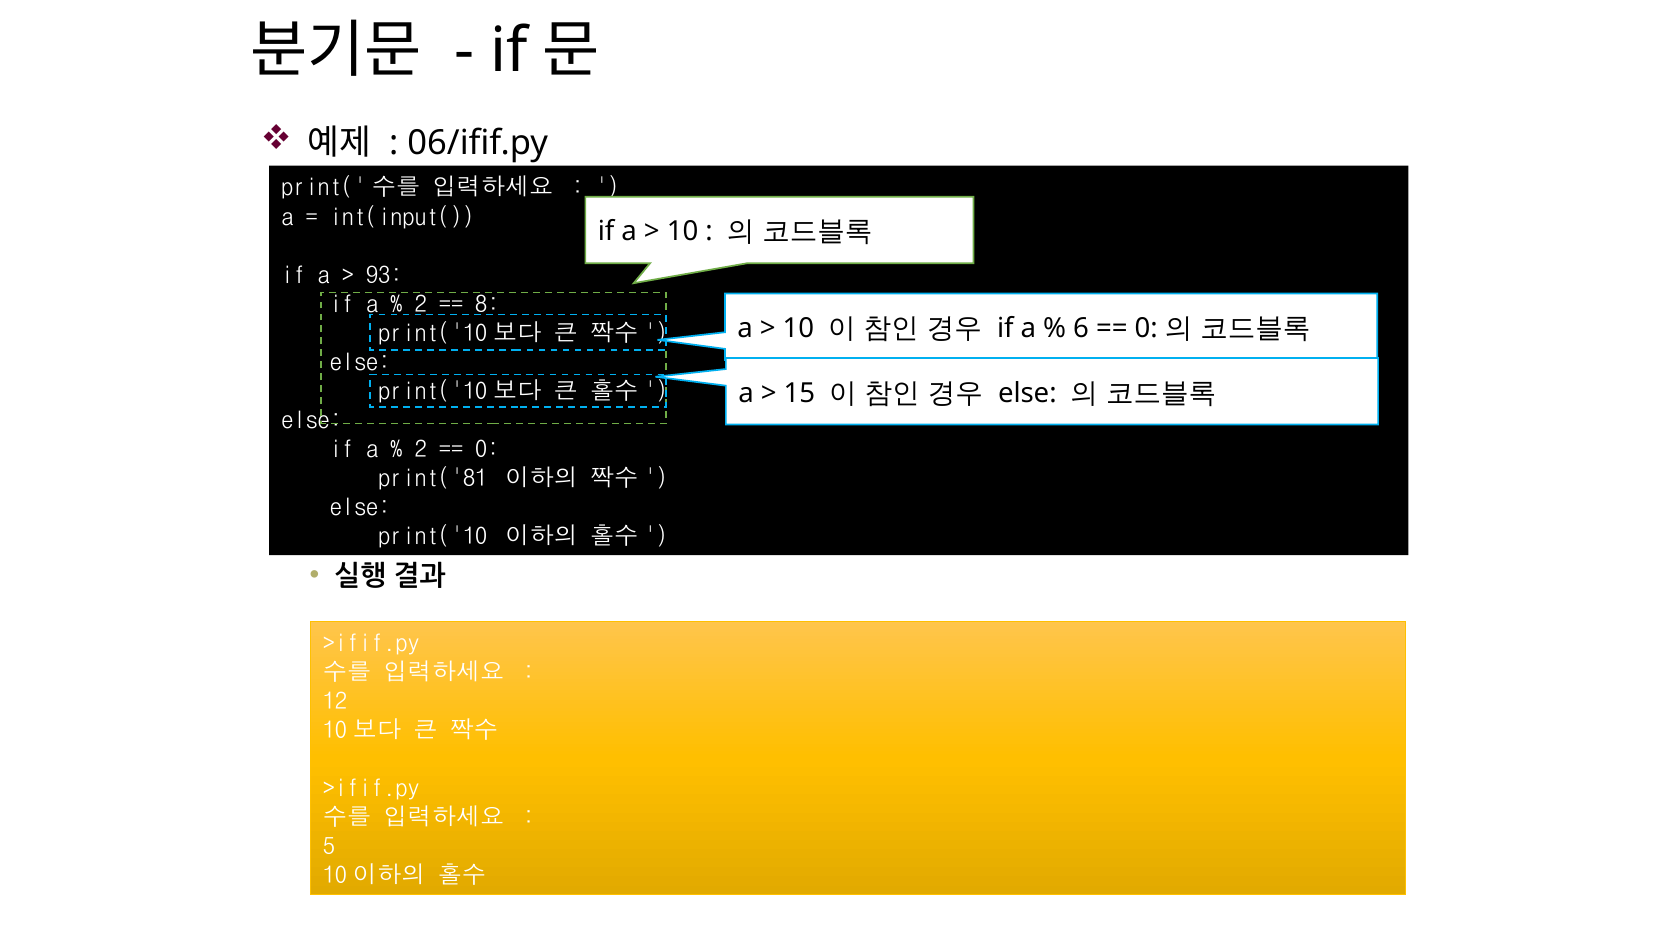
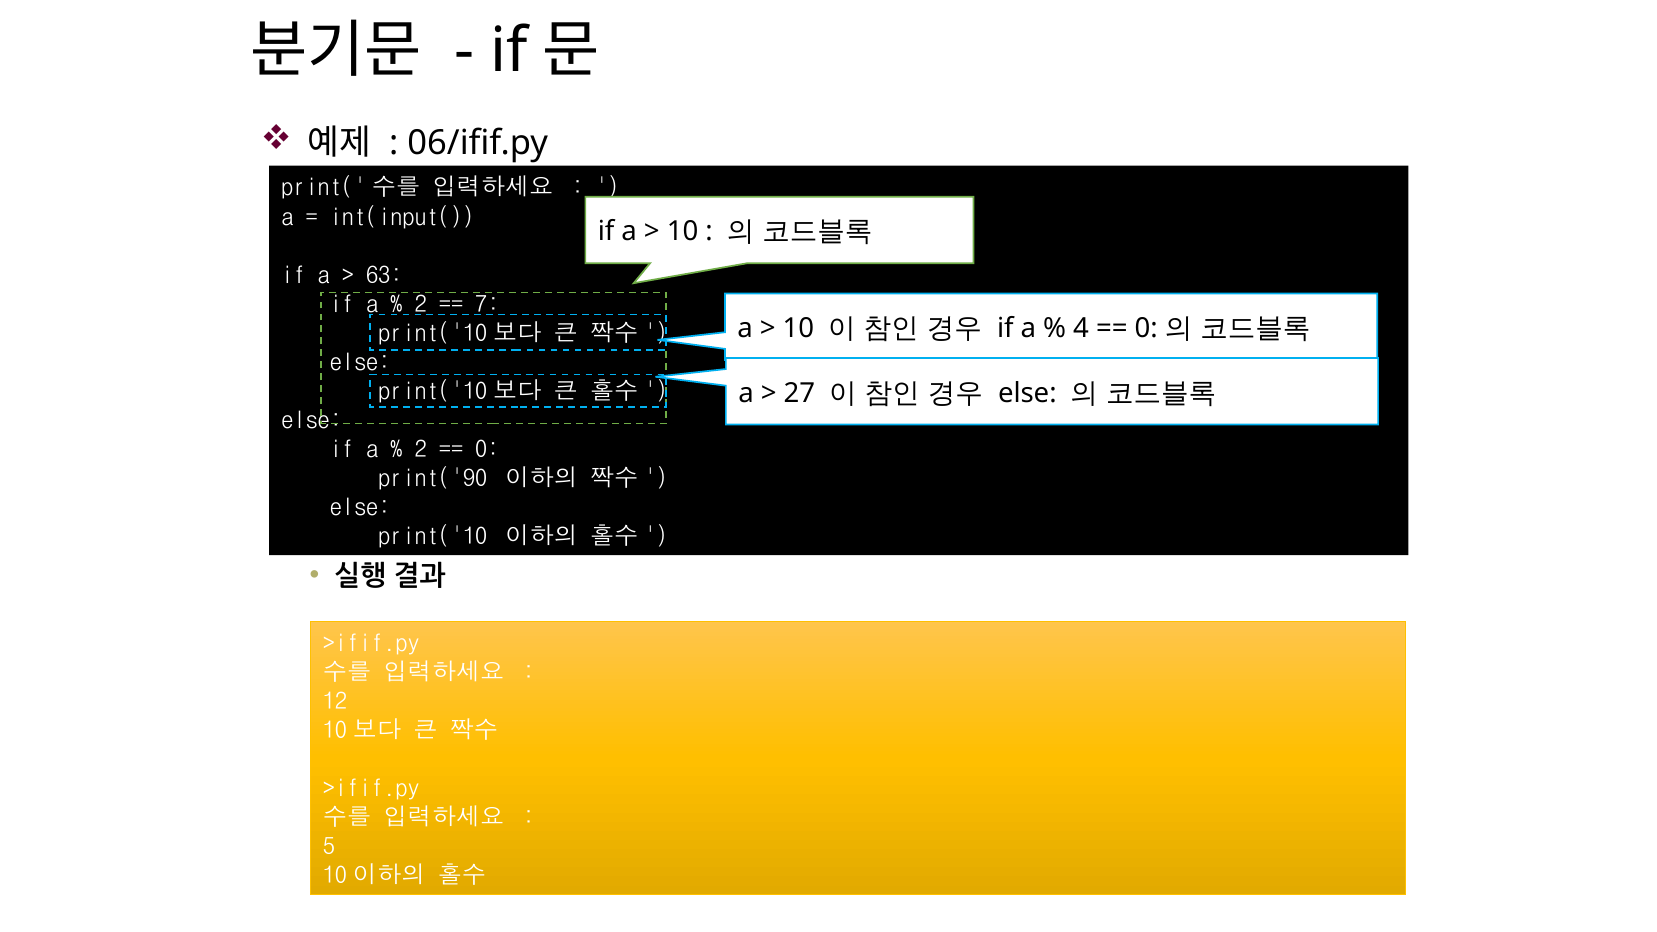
93: 93 -> 63
8: 8 -> 7
6: 6 -> 4
15: 15 -> 27
print('81: print('81 -> print('90
